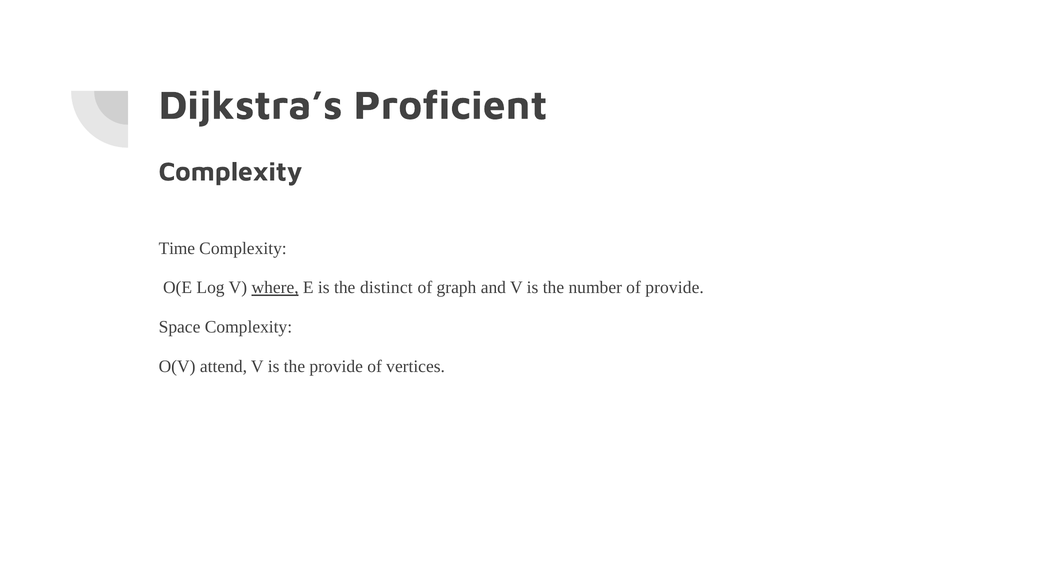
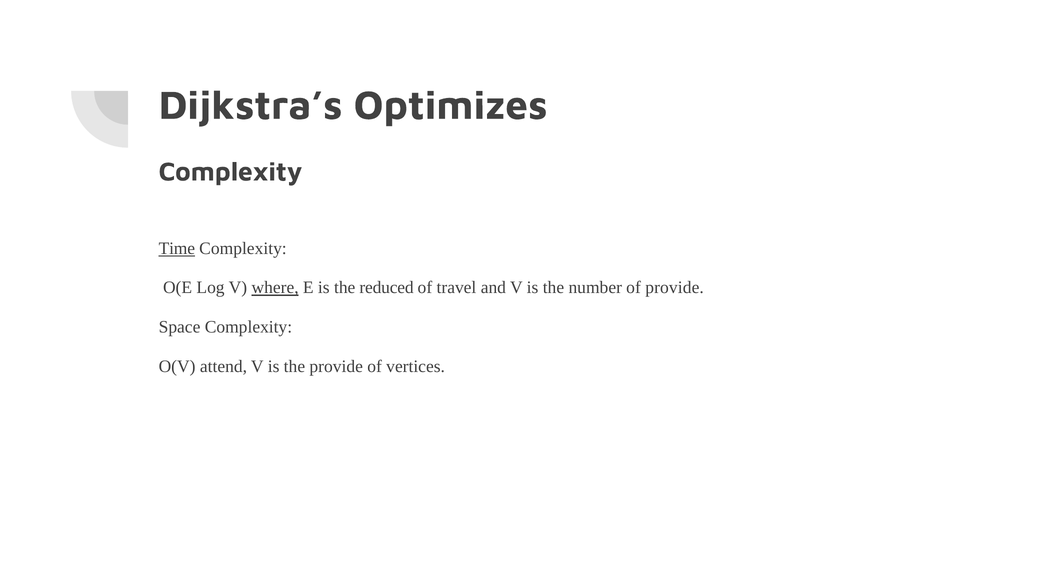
Proficient: Proficient -> Optimizes
Time underline: none -> present
distinct: distinct -> reduced
graph: graph -> travel
